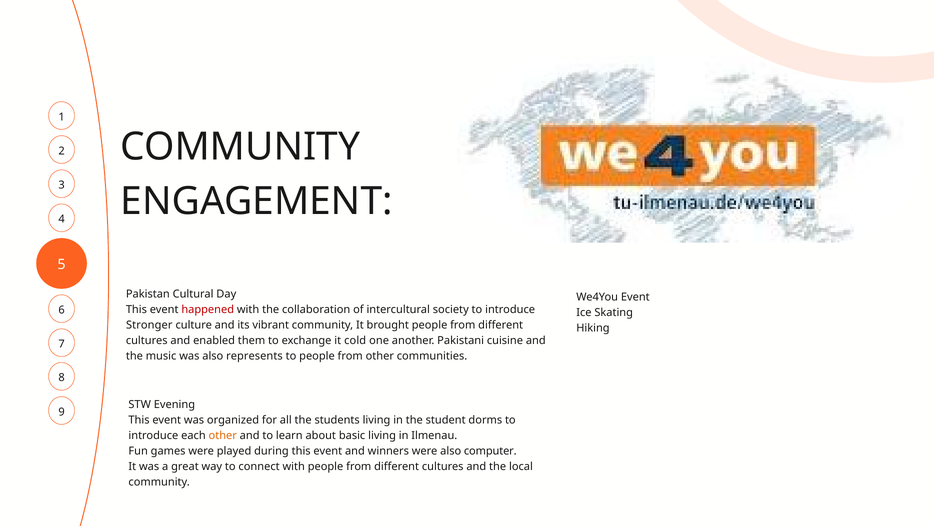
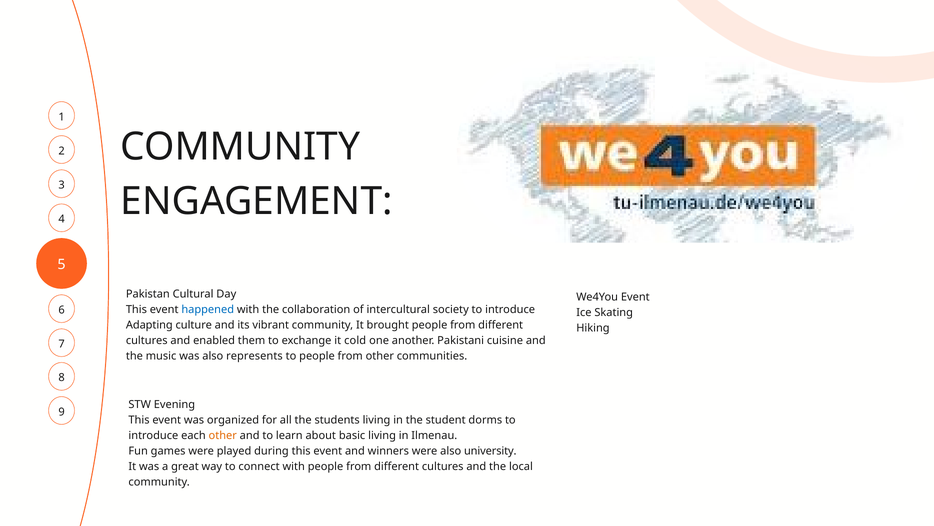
happened colour: red -> blue
Stronger: Stronger -> Adapting
computer: computer -> university
